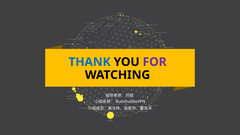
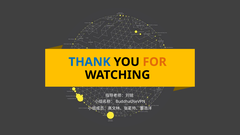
FOR colour: purple -> orange
